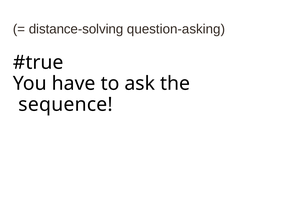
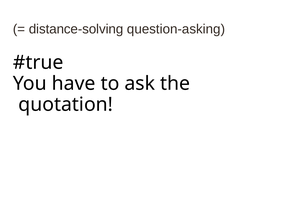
sequence: sequence -> quotation
